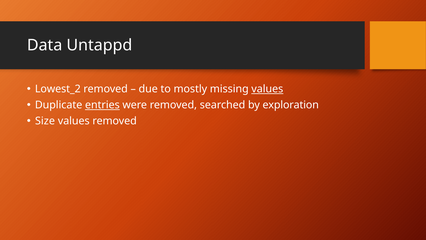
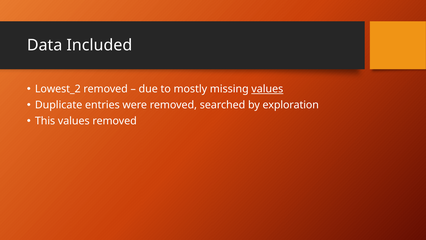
Untappd: Untappd -> Included
entries underline: present -> none
Size: Size -> This
